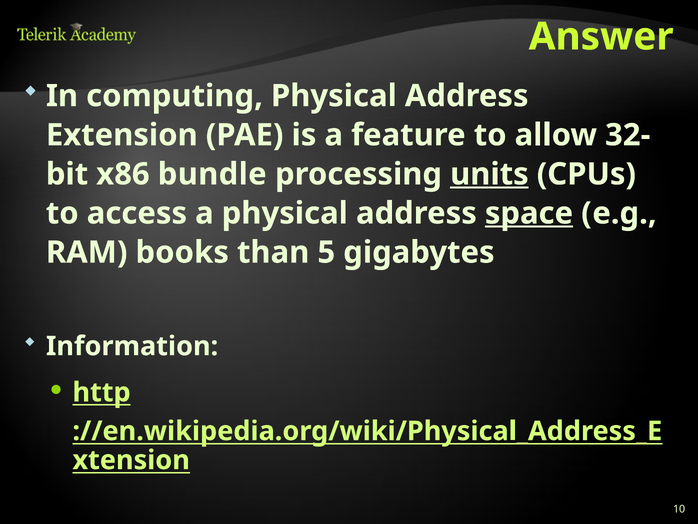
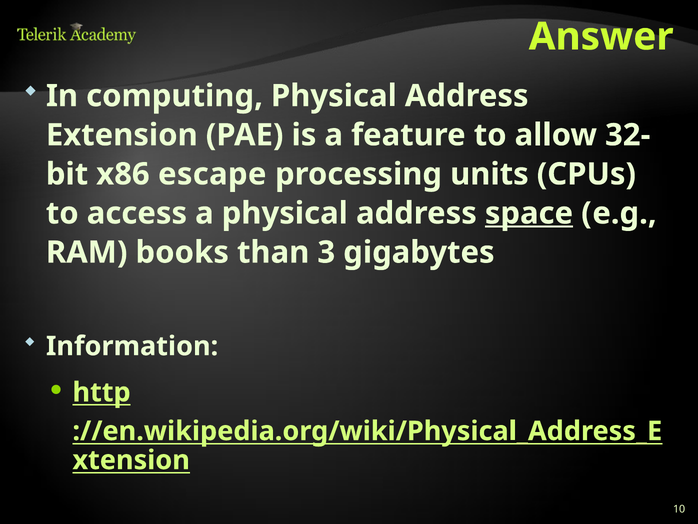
bundle: bundle -> escape
units underline: present -> none
5: 5 -> 3
